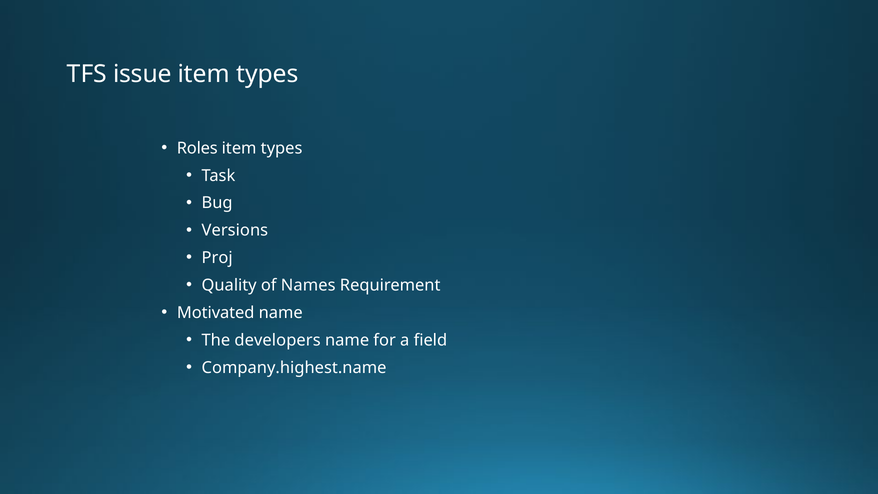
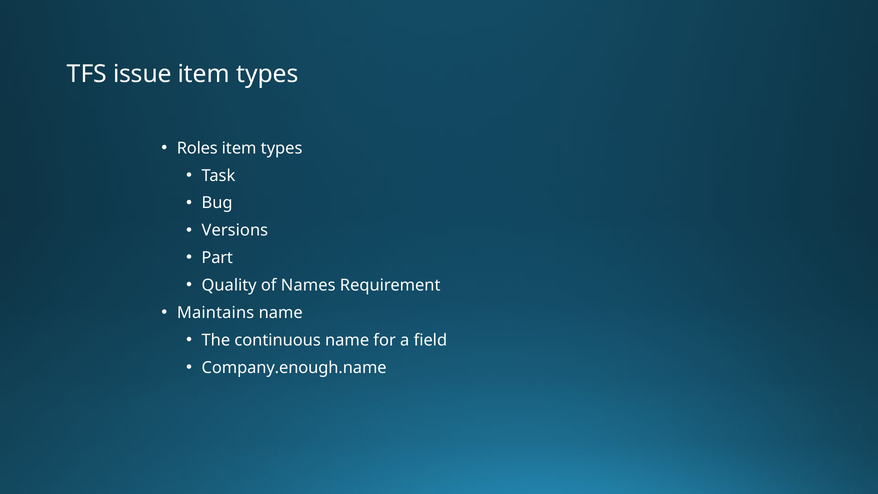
Proj: Proj -> Part
Motivated: Motivated -> Maintains
developers: developers -> continuous
Company.highest.name: Company.highest.name -> Company.enough.name
